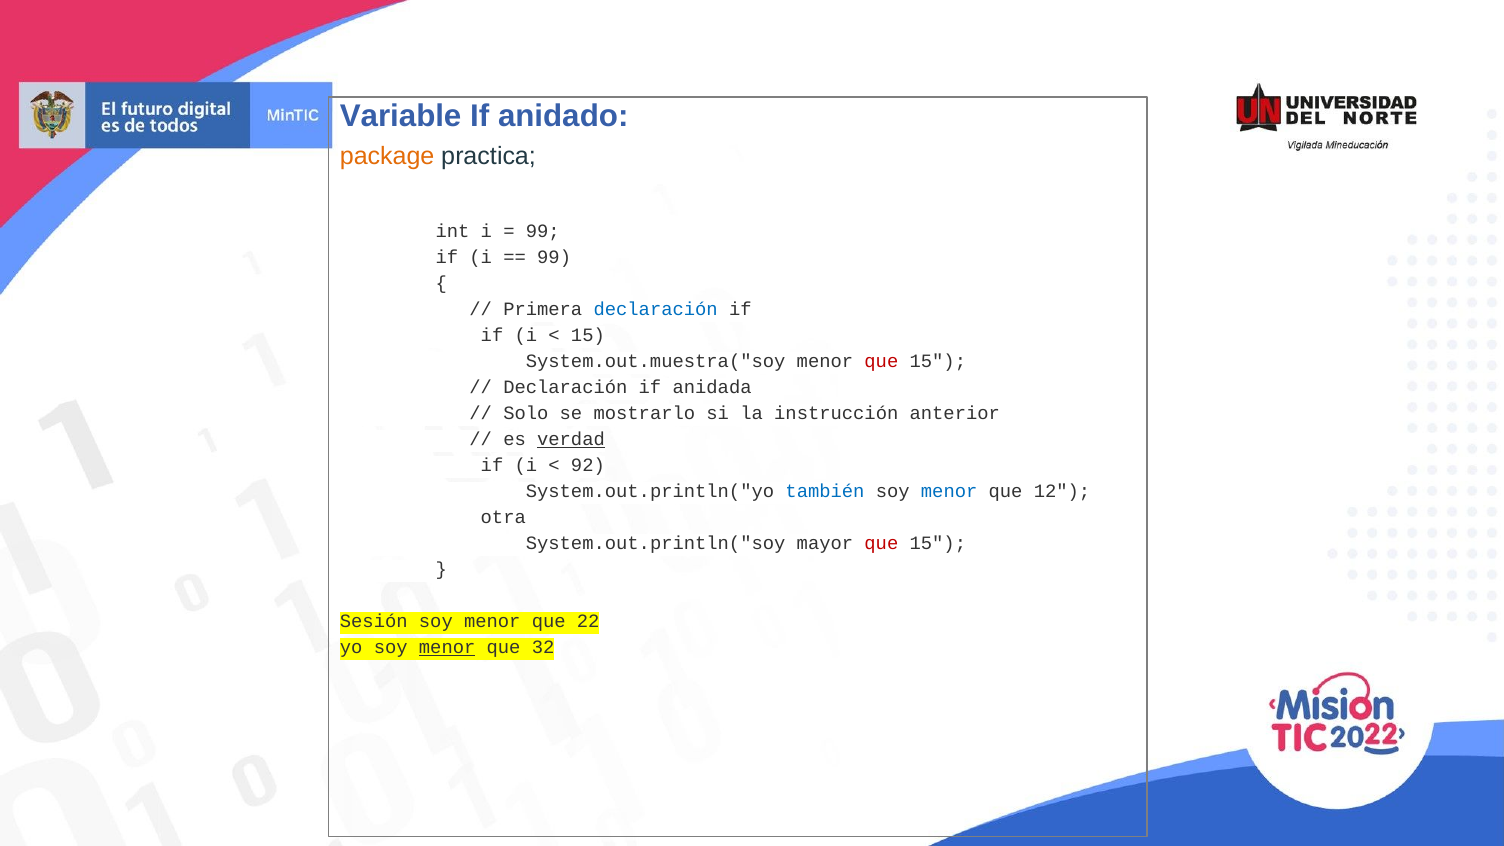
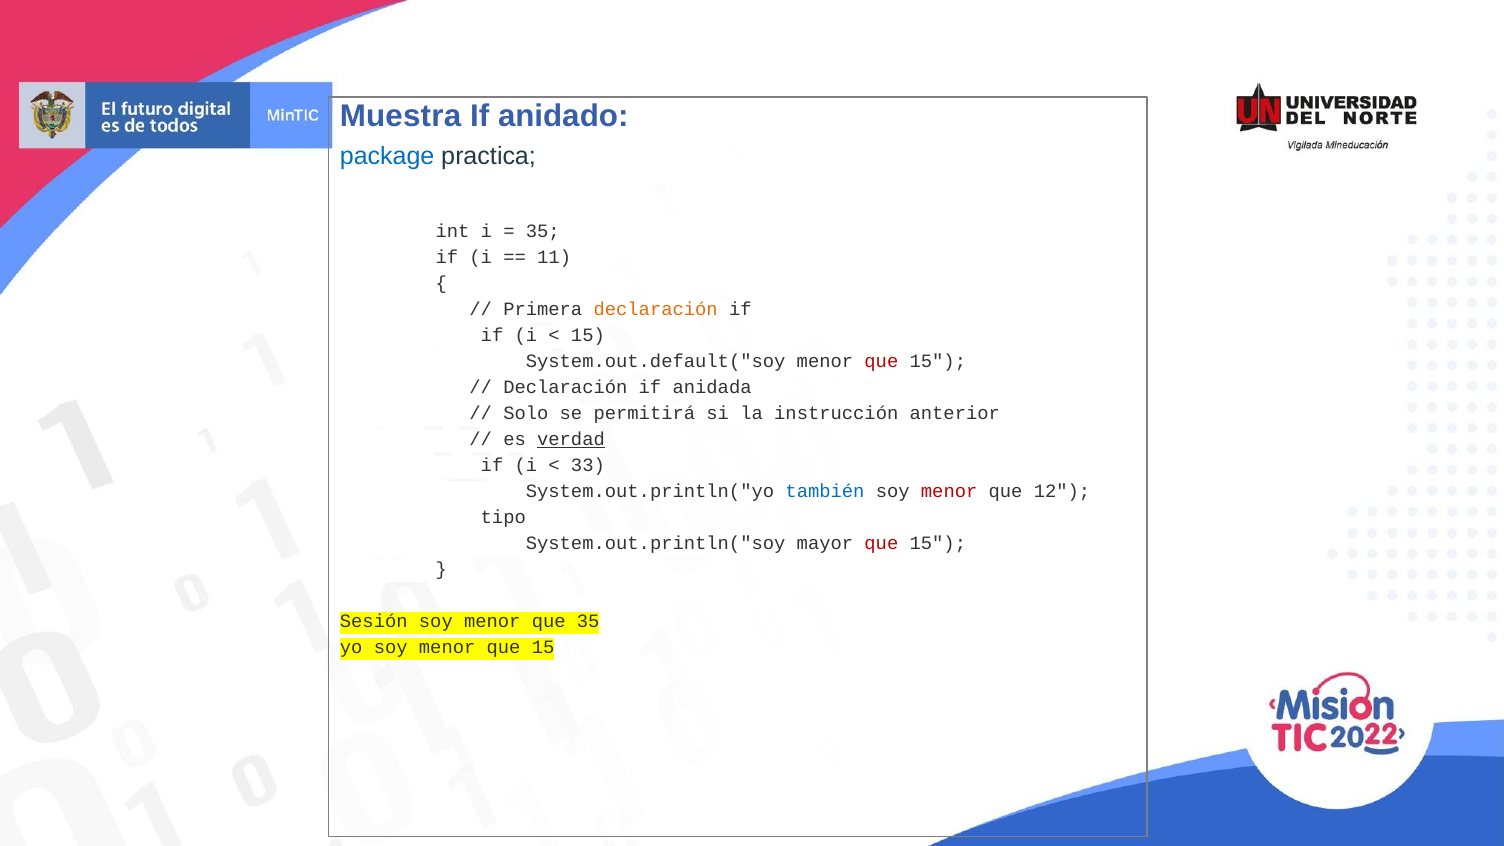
Variable: Variable -> Muestra
package colour: orange -> blue
99 at (543, 232): 99 -> 35
99 at (554, 258): 99 -> 11
declaración at (656, 310) colour: blue -> orange
System.out.muestra("soy: System.out.muestra("soy -> System.out.default("soy
mostrarlo: mostrarlo -> permitirá
92: 92 -> 33
menor at (949, 492) colour: blue -> red
otra: otra -> tipo
que 22: 22 -> 35
menor at (447, 648) underline: present -> none
32 at (543, 648): 32 -> 15
